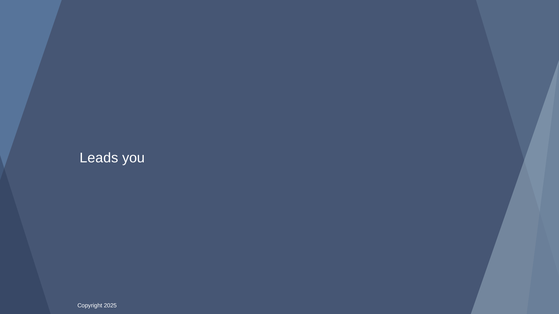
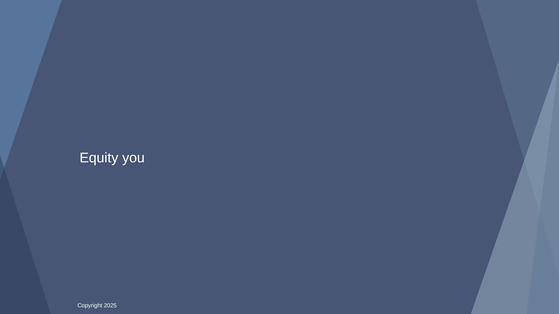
Leads: Leads -> Equity
